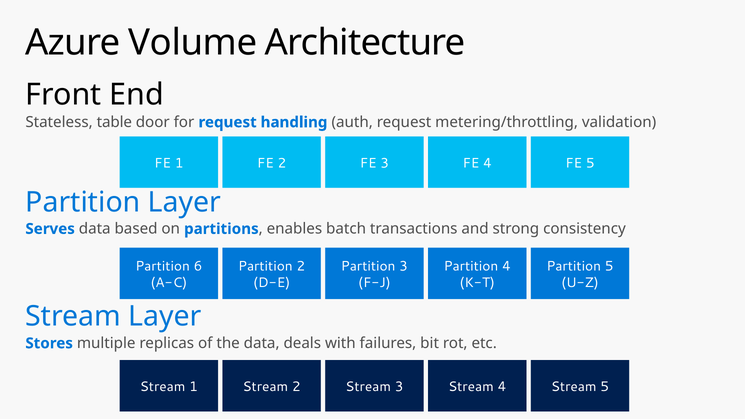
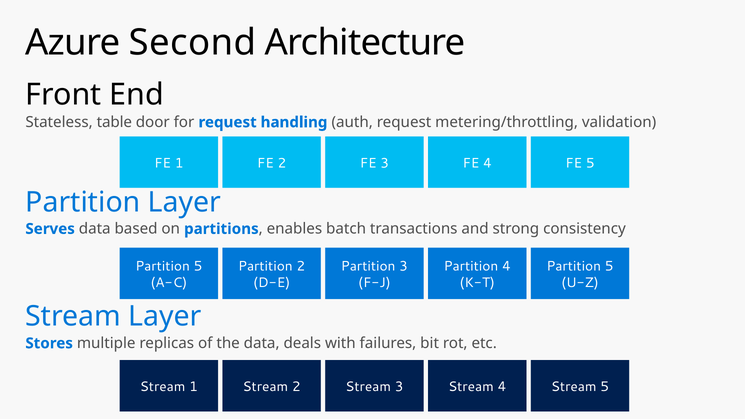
Volume: Volume -> Second
6 at (198, 266): 6 -> 5
